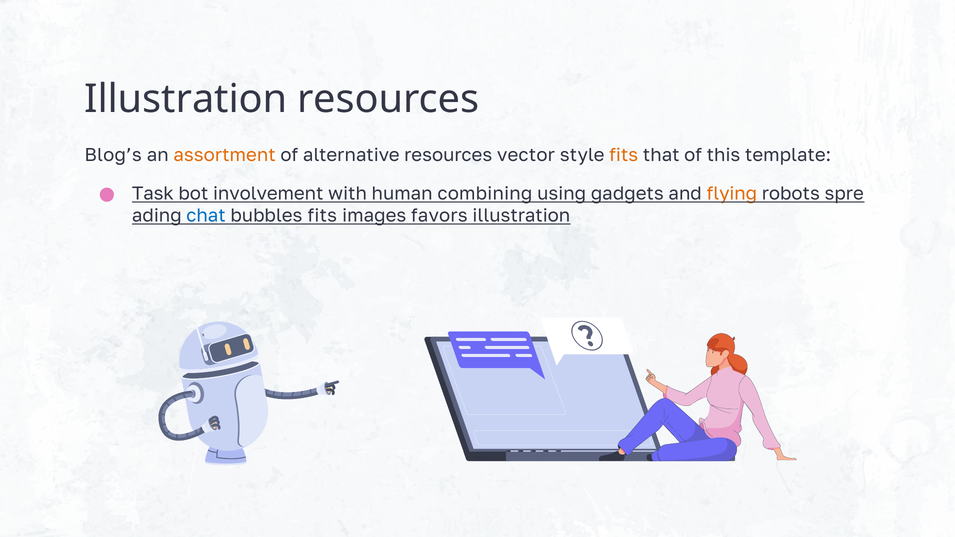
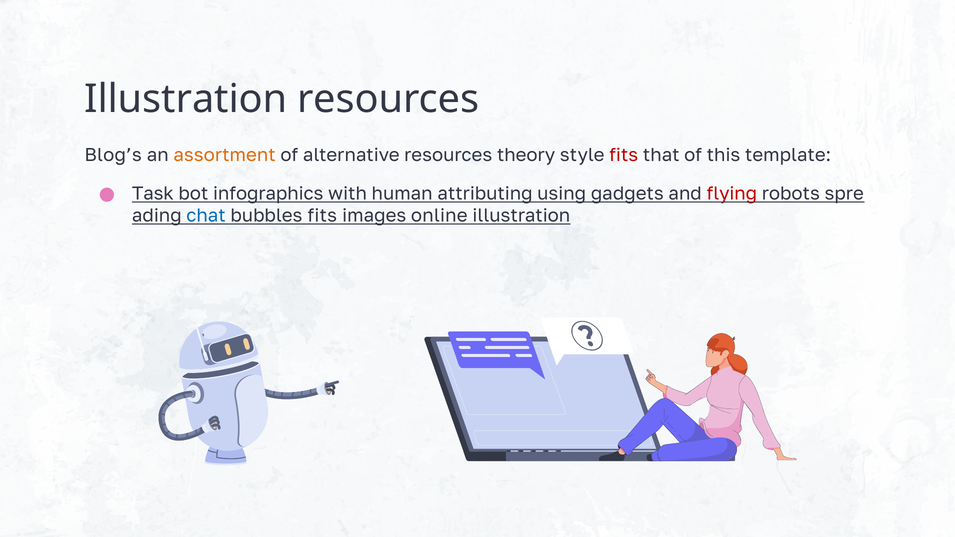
vector: vector -> theory
fits at (624, 155) colour: orange -> red
involvement: involvement -> infographics
combining: combining -> attributing
flying colour: orange -> red
favors: favors -> online
